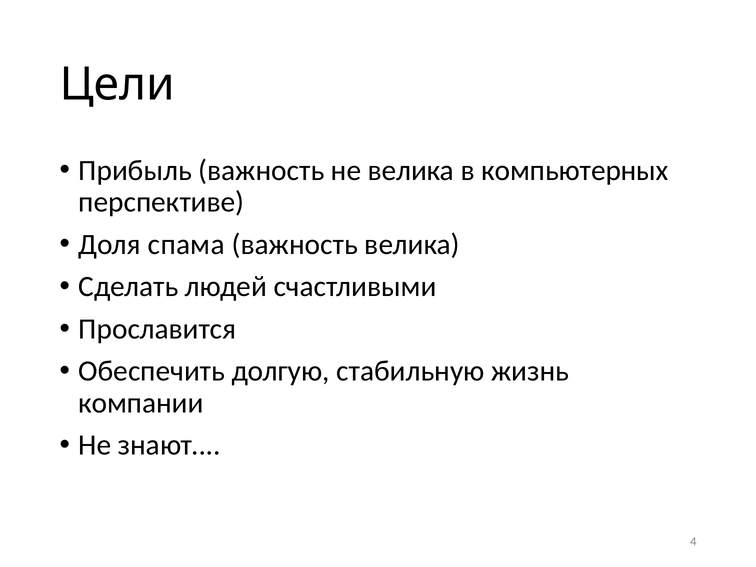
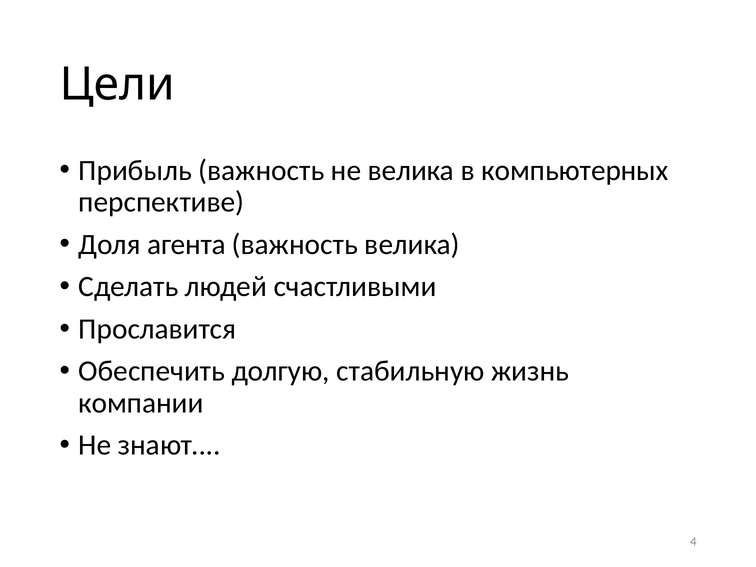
спама: спама -> агента
